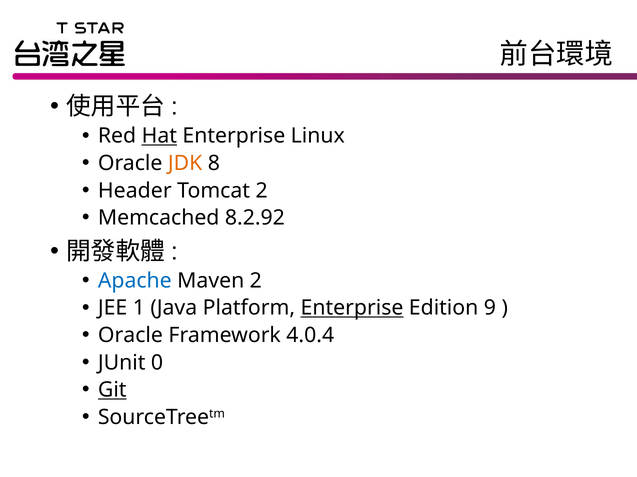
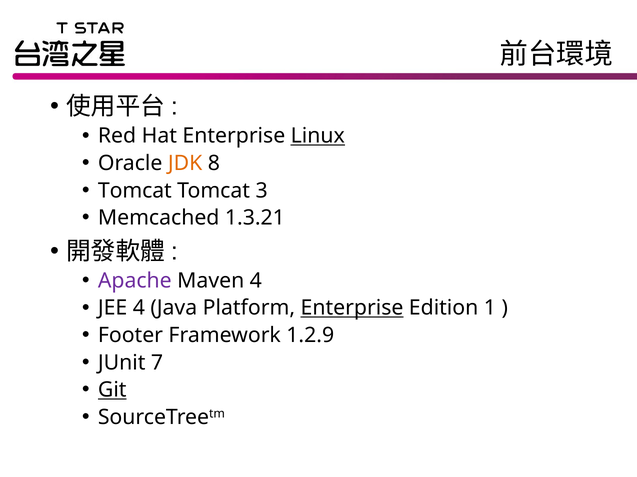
Hat underline: present -> none
Linux underline: none -> present
Header at (135, 191): Header -> Tomcat
Tomcat 2: 2 -> 3
8.2.92: 8.2.92 -> 1.3.21
Apache colour: blue -> purple
Maven 2: 2 -> 4
JEE 1: 1 -> 4
9: 9 -> 1
Oracle at (130, 336): Oracle -> Footer
4.0.4: 4.0.4 -> 1.2.9
0: 0 -> 7
